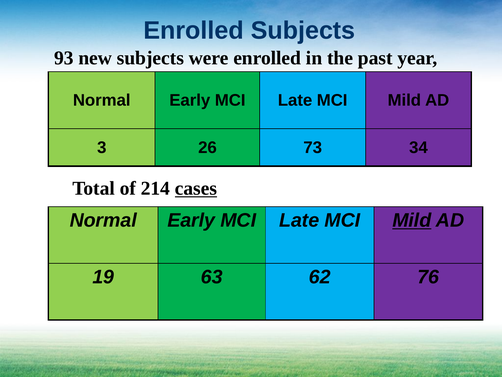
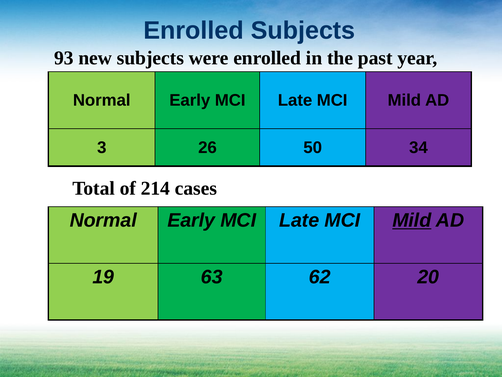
73: 73 -> 50
cases underline: present -> none
76: 76 -> 20
